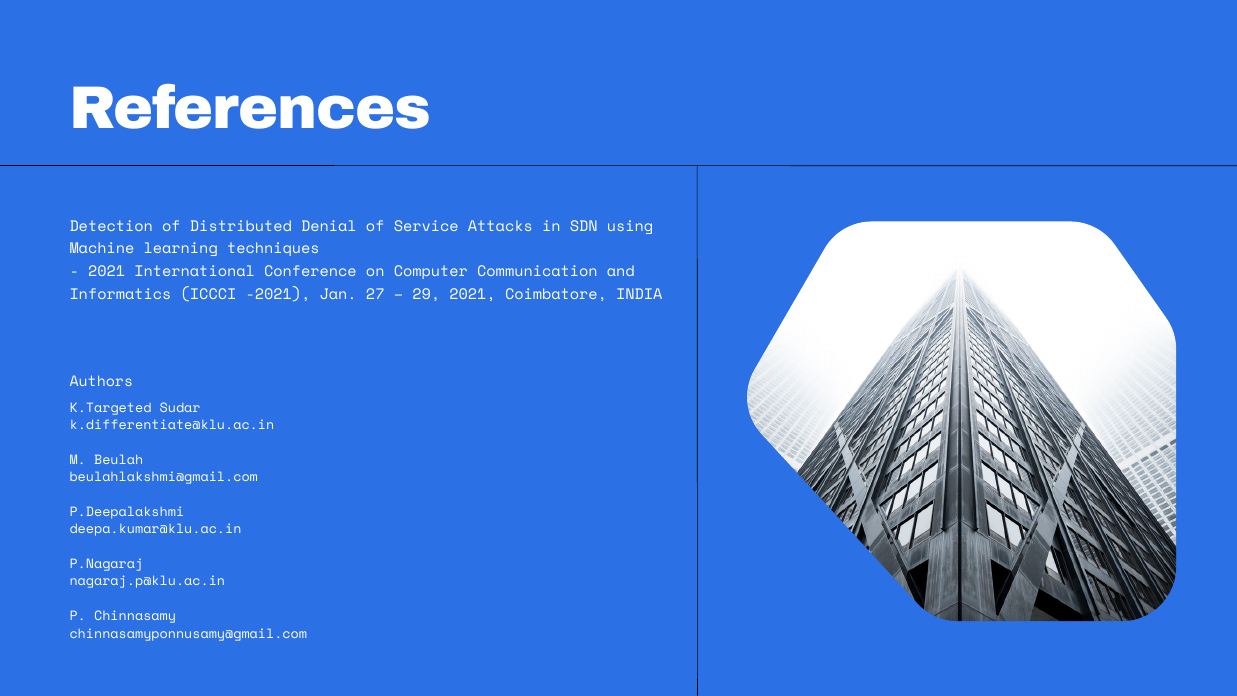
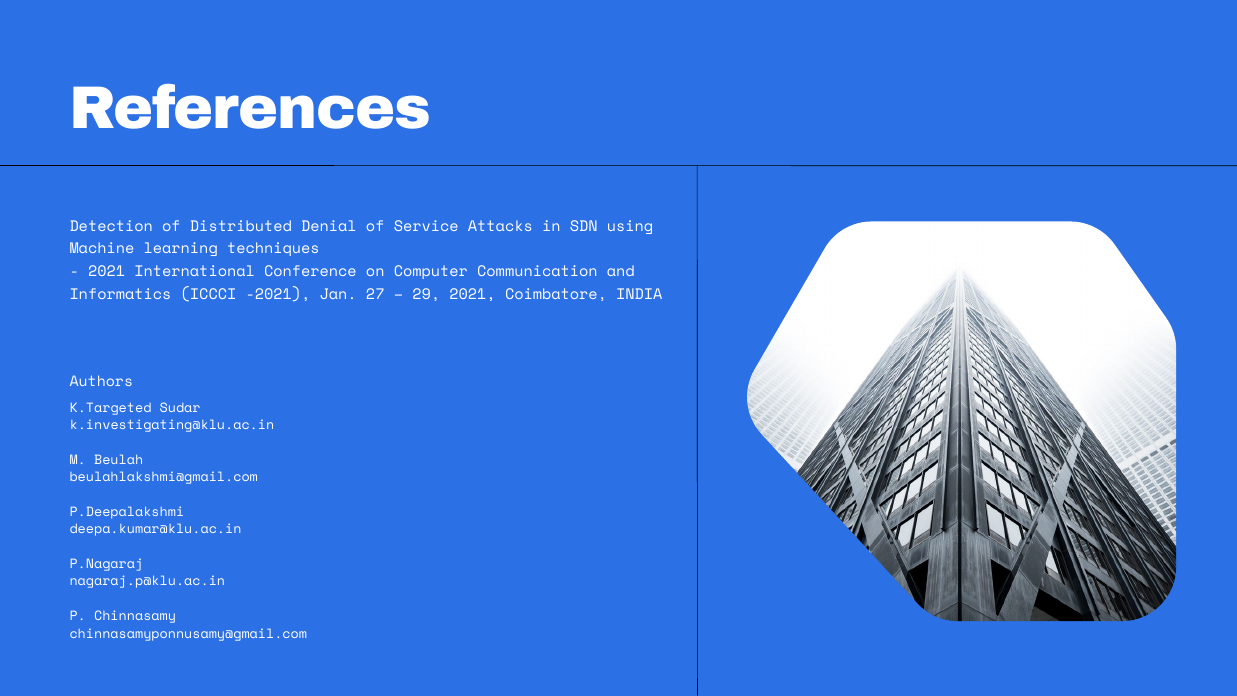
k.differentiate@klu.ac.in: k.differentiate@klu.ac.in -> k.investigating@klu.ac.in
